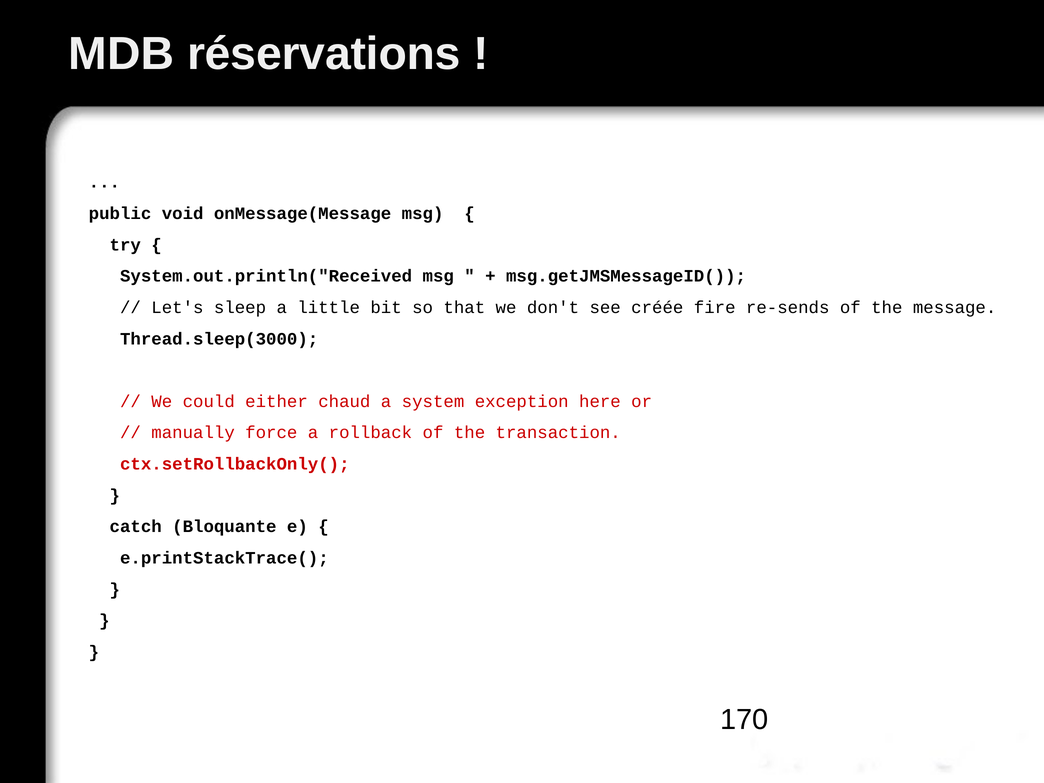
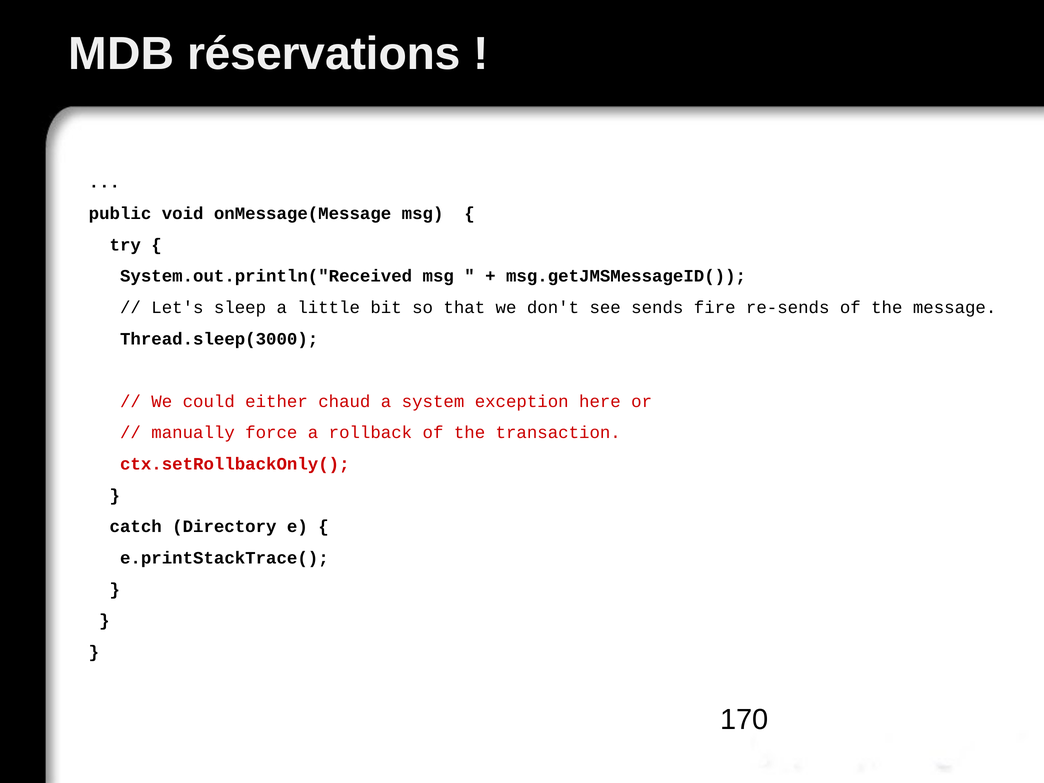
créée: créée -> sends
Bloquante: Bloquante -> Directory
